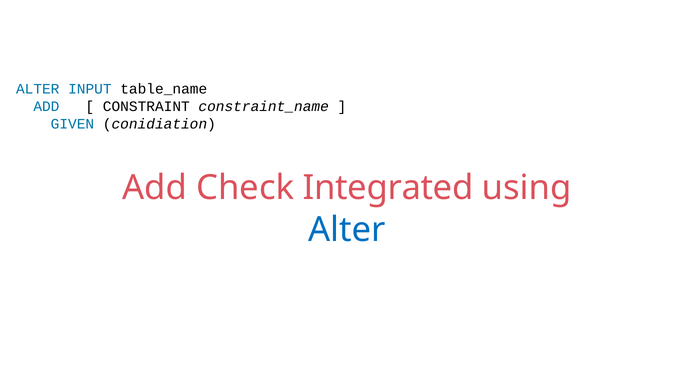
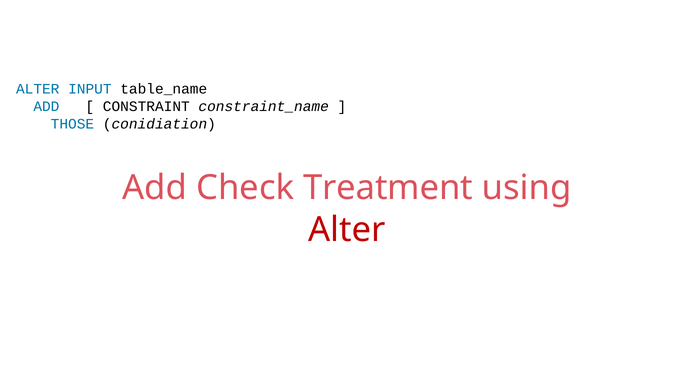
GIVEN: GIVEN -> THOSE
Integrated: Integrated -> Treatment
Alter at (347, 230) colour: blue -> red
